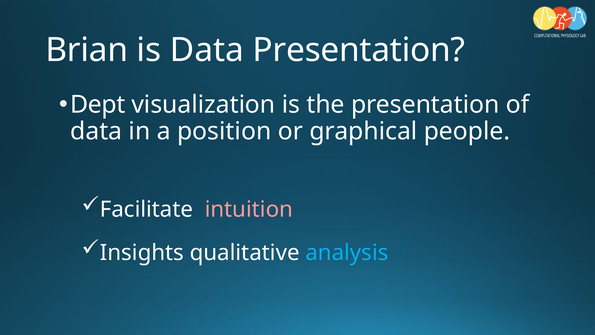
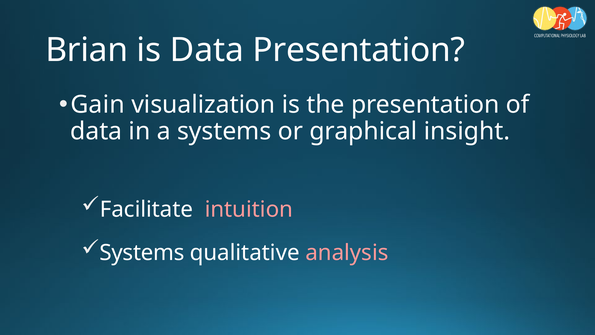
Dept: Dept -> Gain
a position: position -> systems
people: people -> insight
Insights at (142, 252): Insights -> Systems
analysis colour: light blue -> pink
